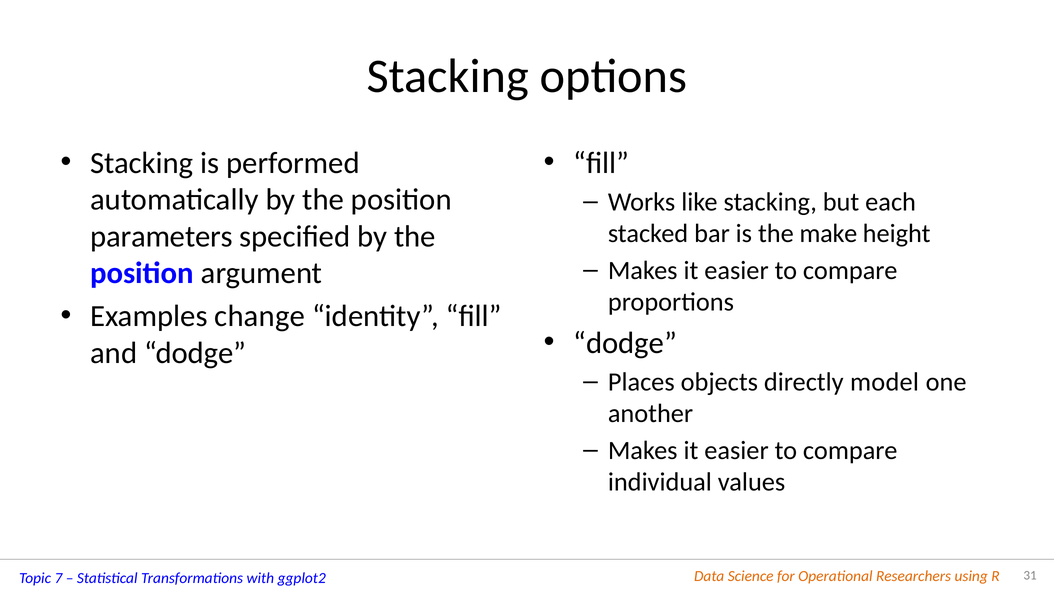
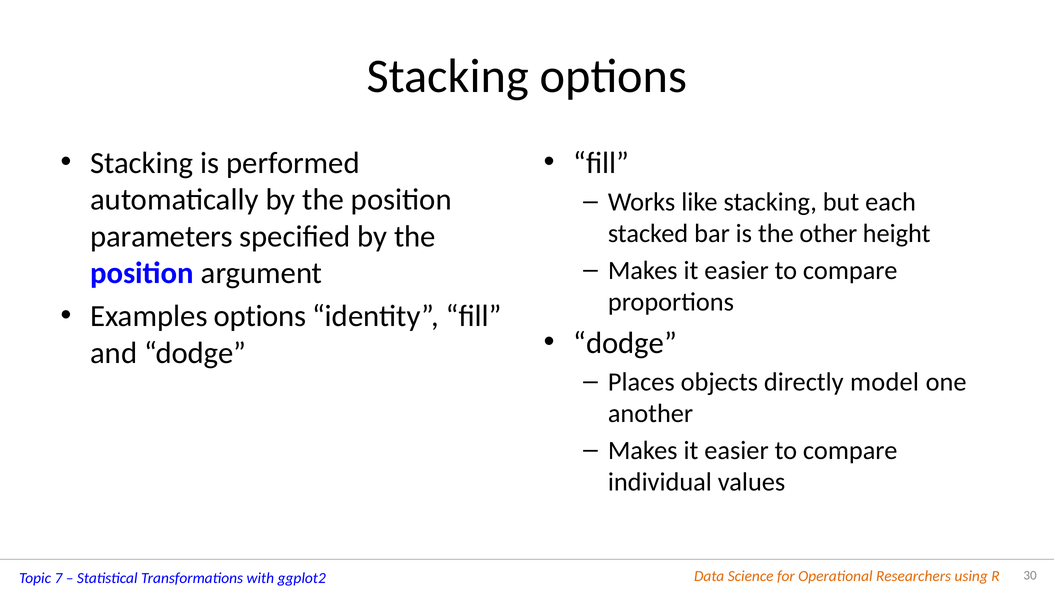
make: make -> other
Examples change: change -> options
31: 31 -> 30
